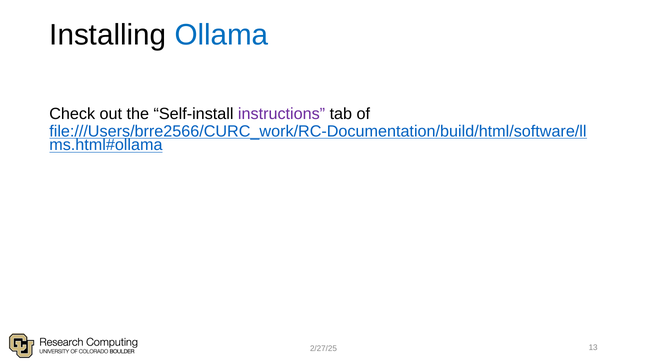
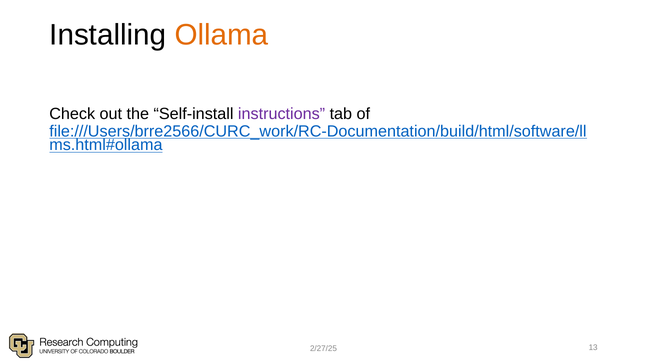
Ollama colour: blue -> orange
